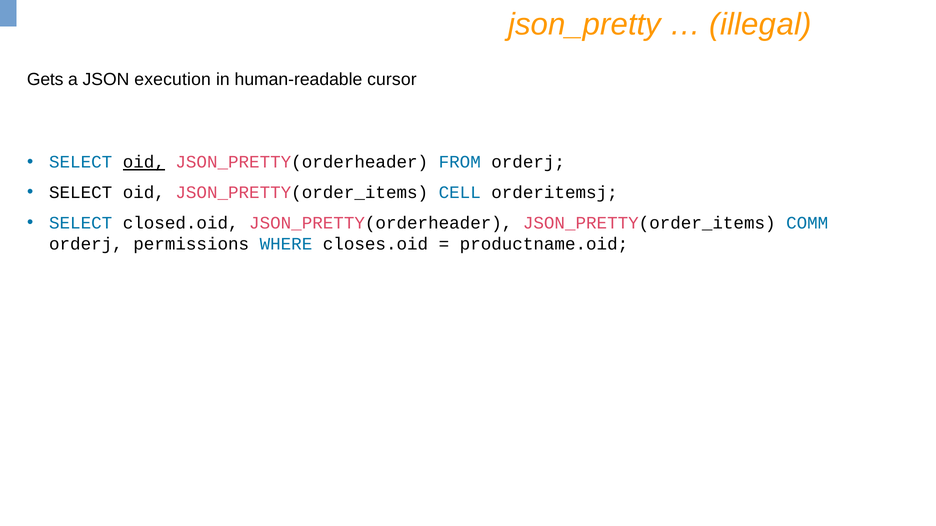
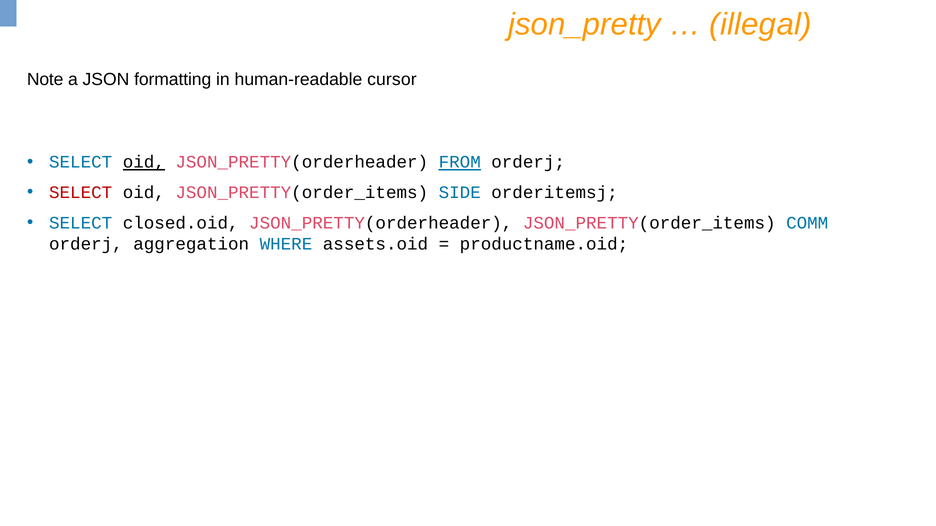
Gets: Gets -> Note
execution: execution -> formatting
FROM underline: none -> present
SELECT at (81, 193) colour: black -> red
CELL: CELL -> SIDE
permissions: permissions -> aggregation
closes.oid: closes.oid -> assets.oid
